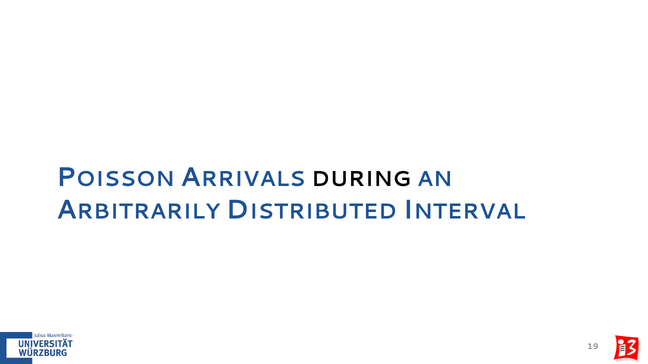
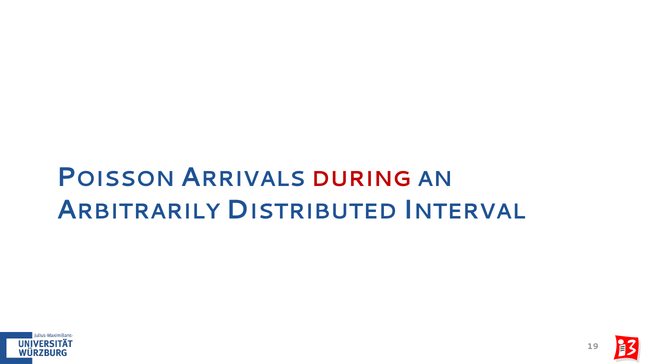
DURING colour: black -> red
